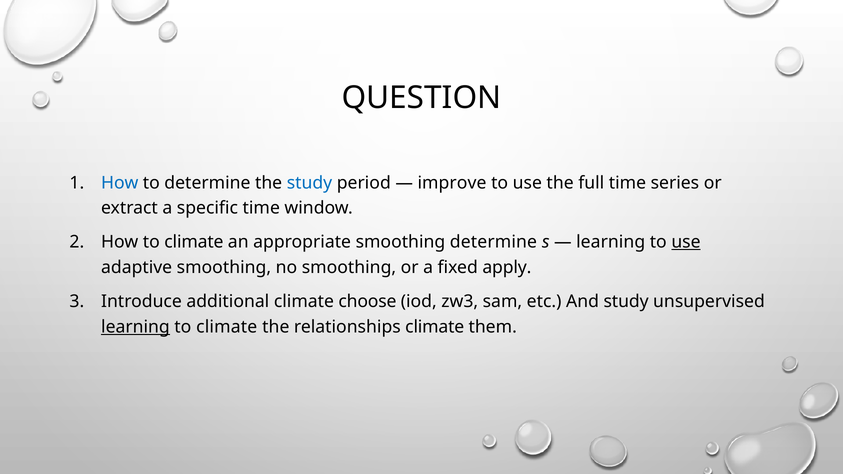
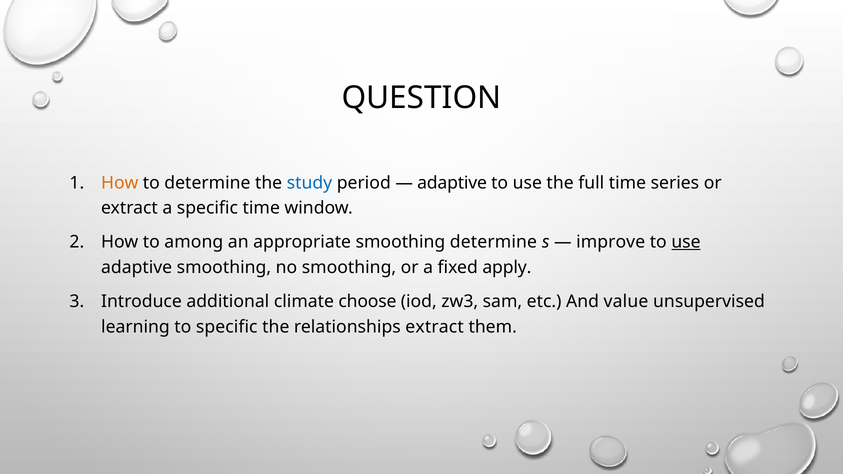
How at (120, 183) colour: blue -> orange
improve at (452, 183): improve -> adaptive
How to climate: climate -> among
learning at (611, 242): learning -> improve
And study: study -> value
learning at (135, 327) underline: present -> none
climate at (227, 327): climate -> specific
relationships climate: climate -> extract
